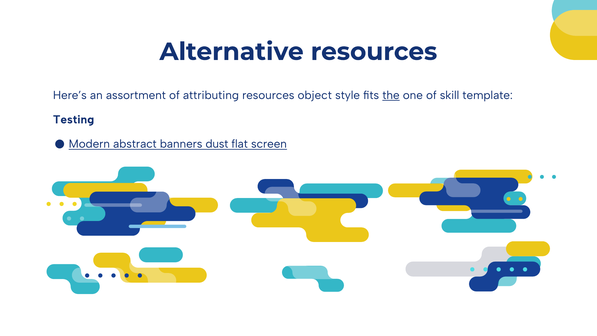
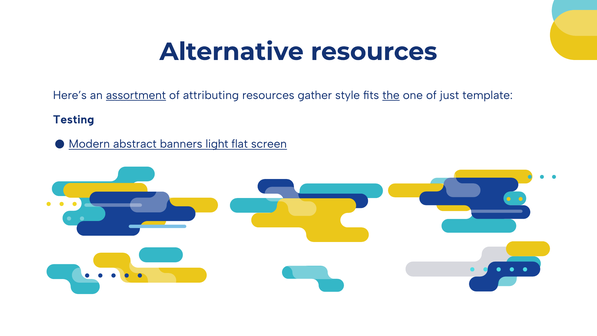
assortment underline: none -> present
object: object -> gather
skill: skill -> just
dust: dust -> light
